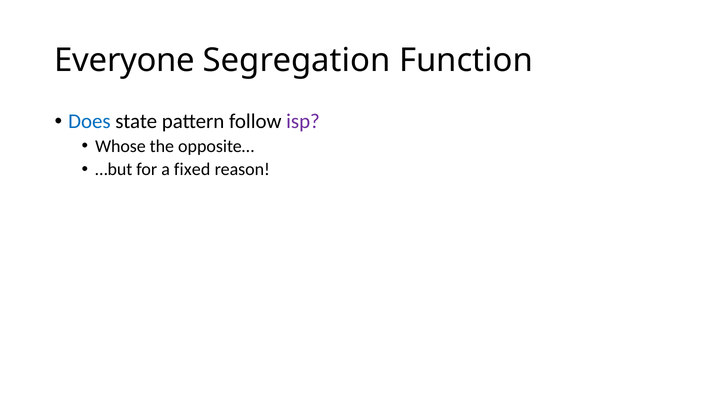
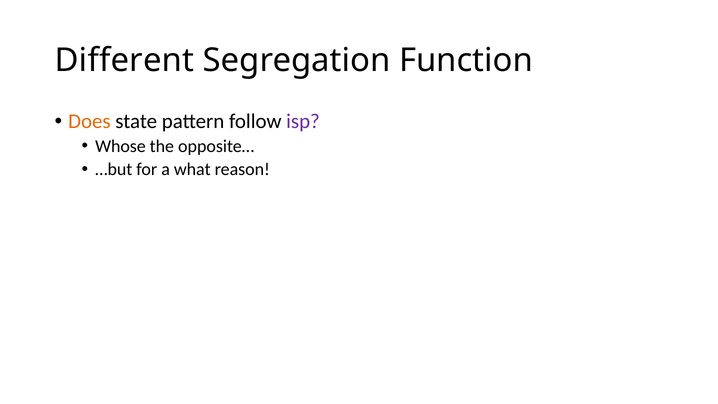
Everyone: Everyone -> Different
Does colour: blue -> orange
fixed: fixed -> what
